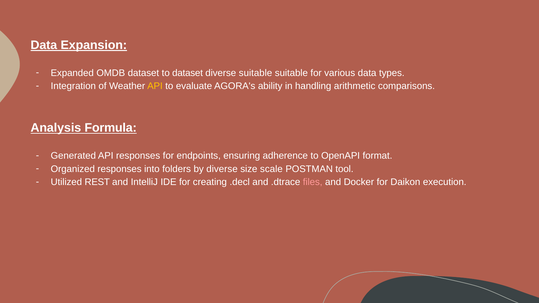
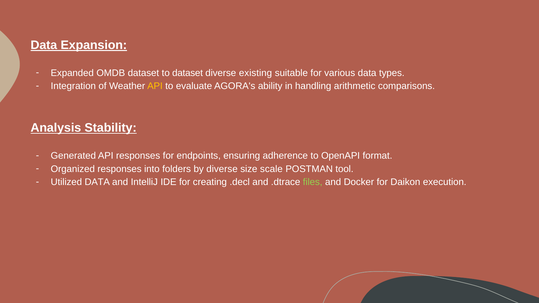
diverse suitable: suitable -> existing
Formula: Formula -> Stability
Utilized REST: REST -> DATA
files colour: pink -> light green
